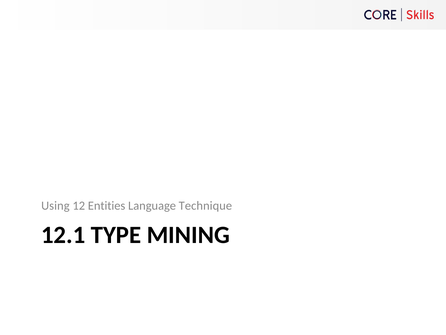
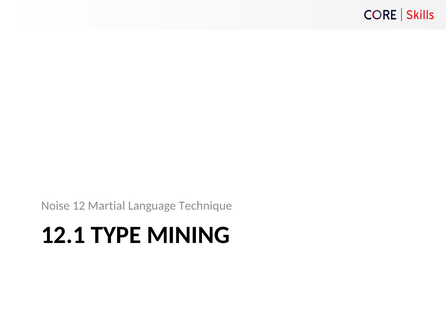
Using: Using -> Noise
Entities: Entities -> Martial
